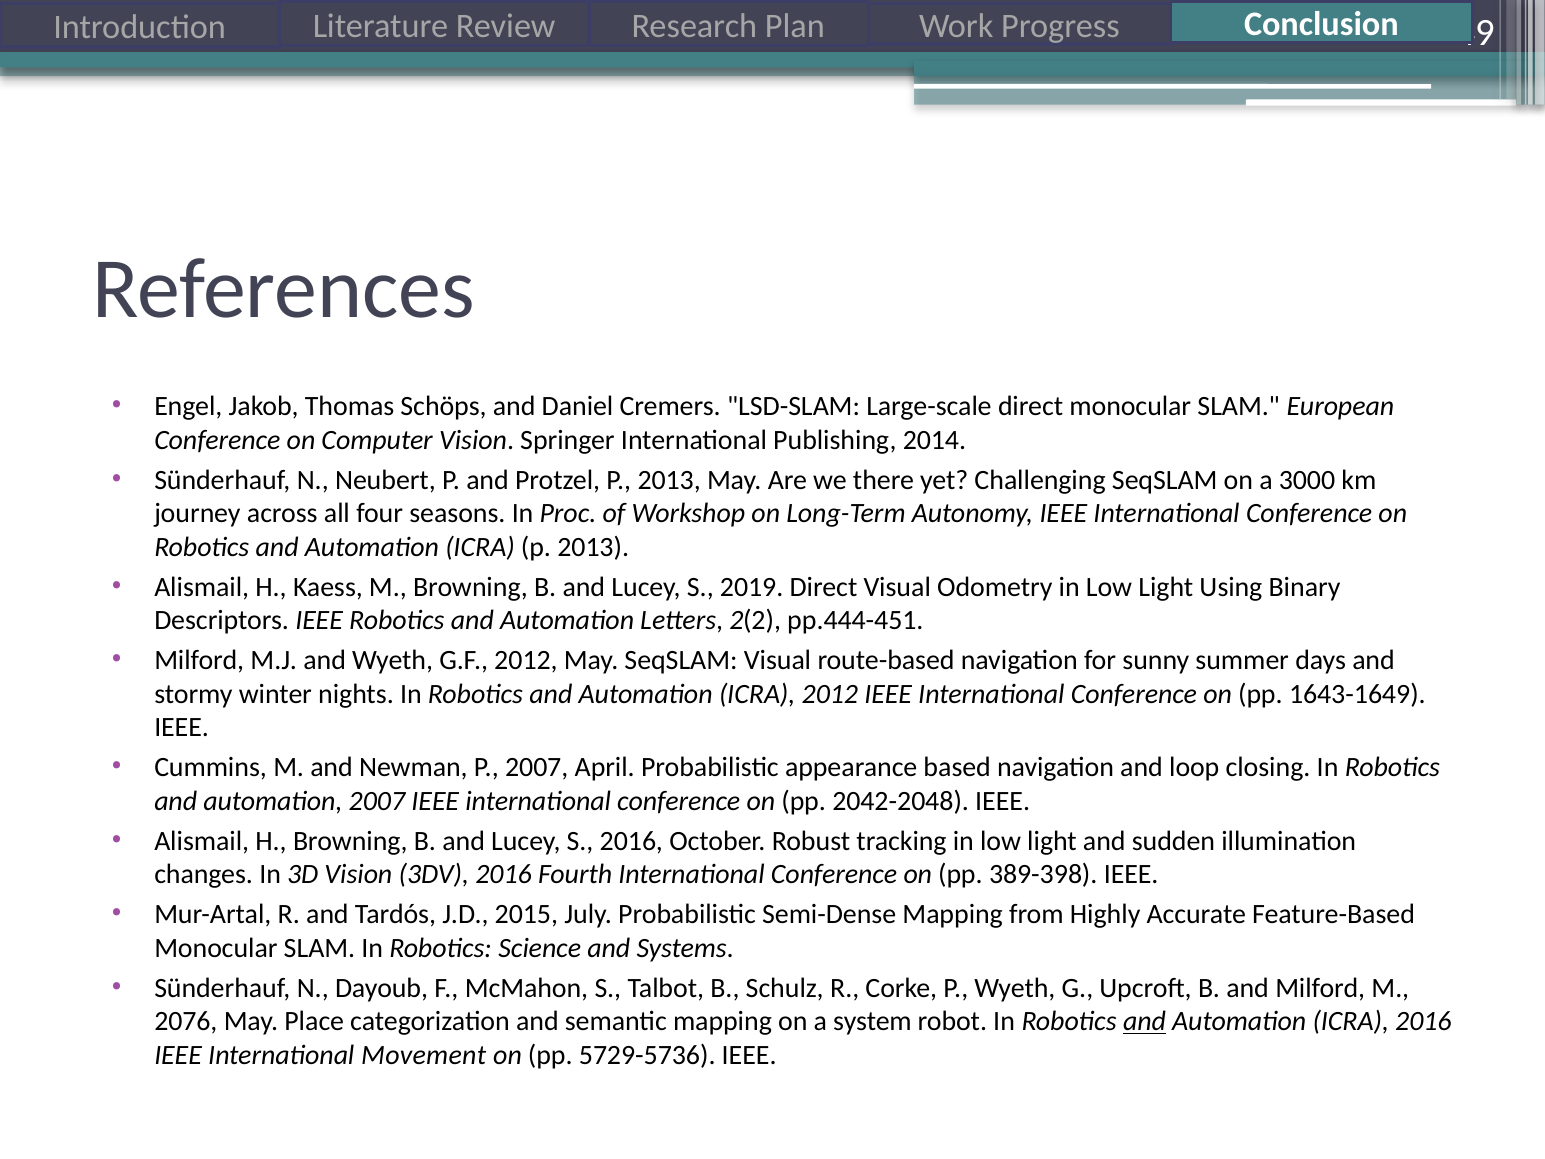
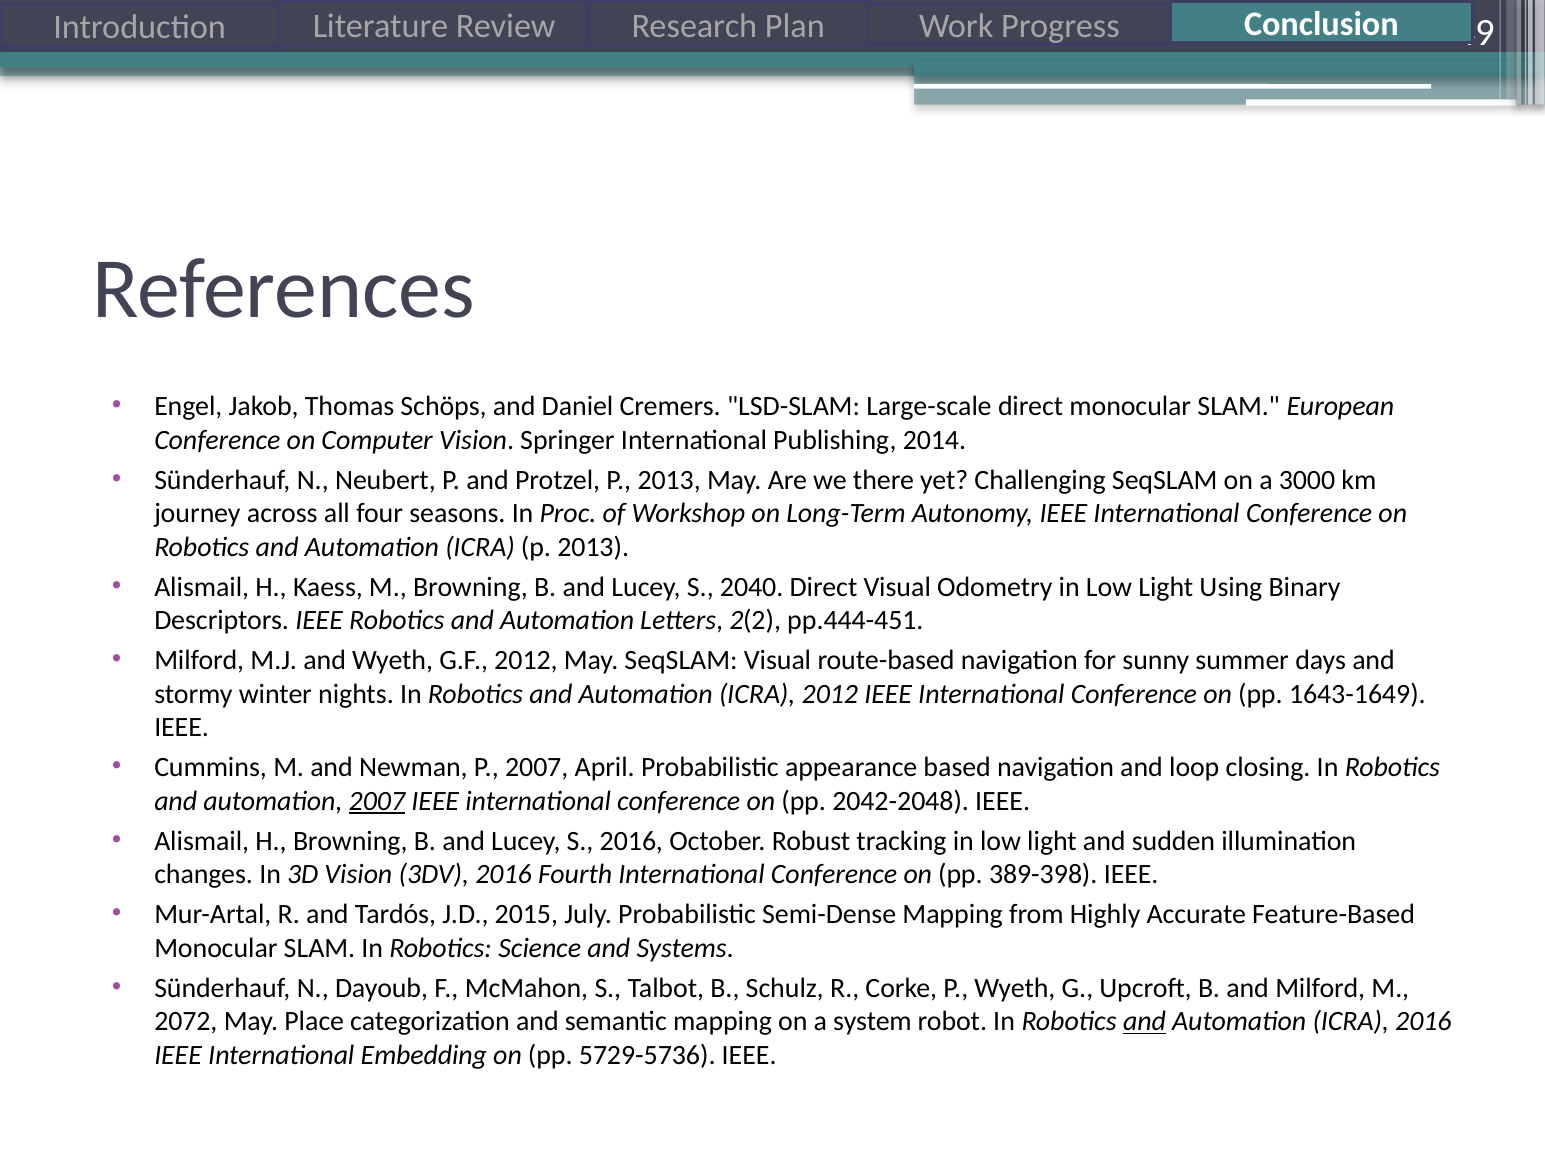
2019: 2019 -> 2040
2007 at (377, 801) underline: none -> present
2076: 2076 -> 2072
Movement: Movement -> Embedding
